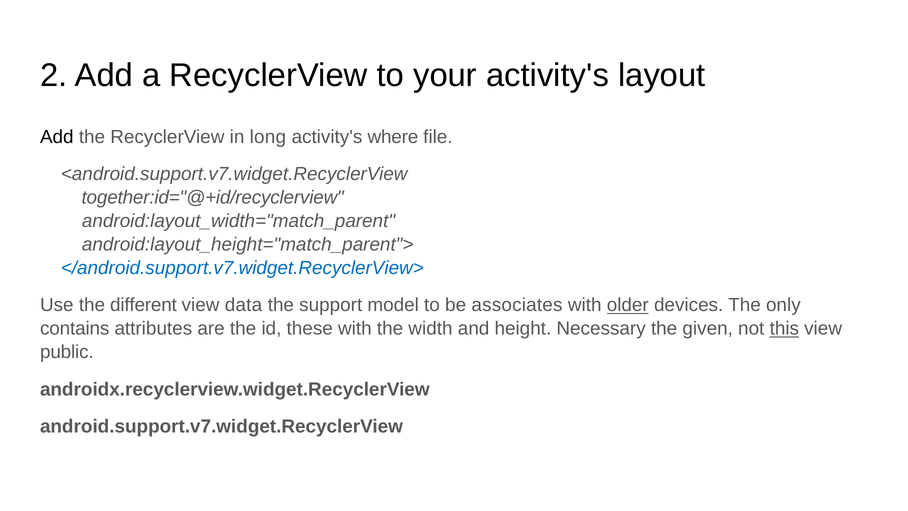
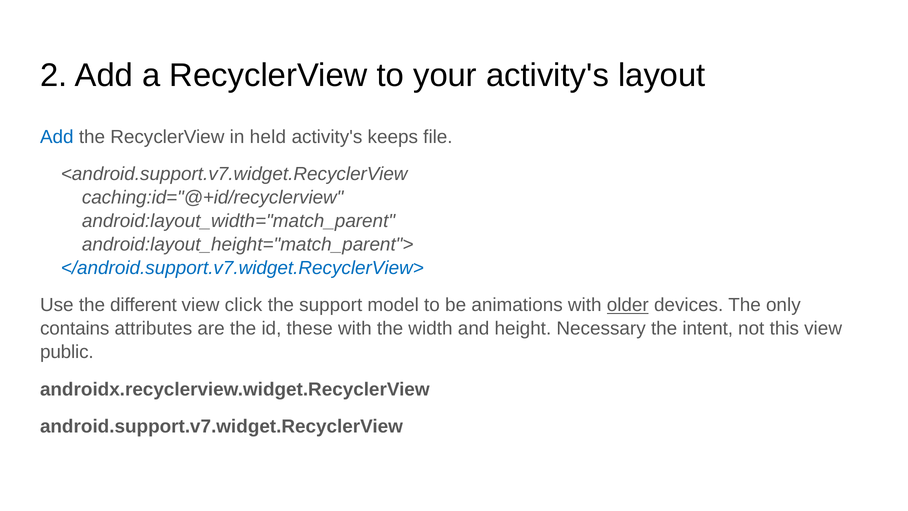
Add at (57, 137) colour: black -> blue
long: long -> held
where: where -> keeps
together:id="@+id/recyclerview: together:id="@+id/recyclerview -> caching:id="@+id/recyclerview
data: data -> click
associates: associates -> animations
given: given -> intent
this underline: present -> none
